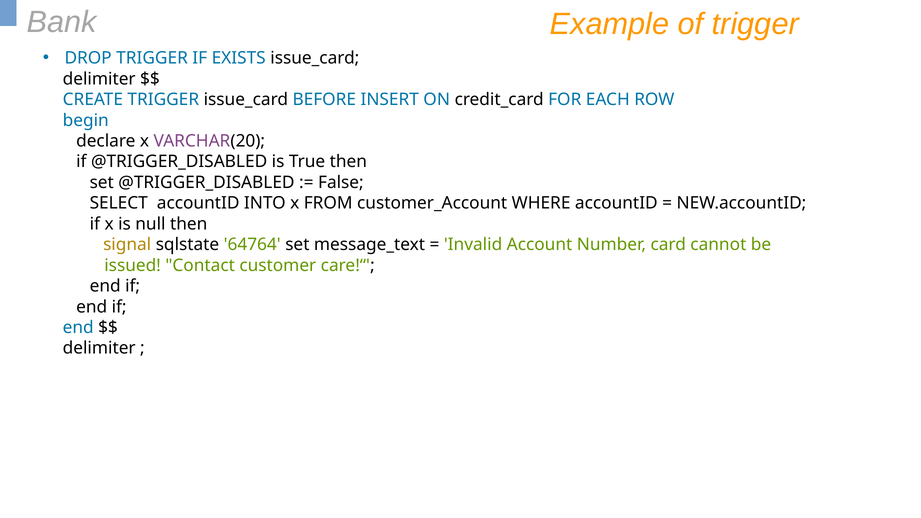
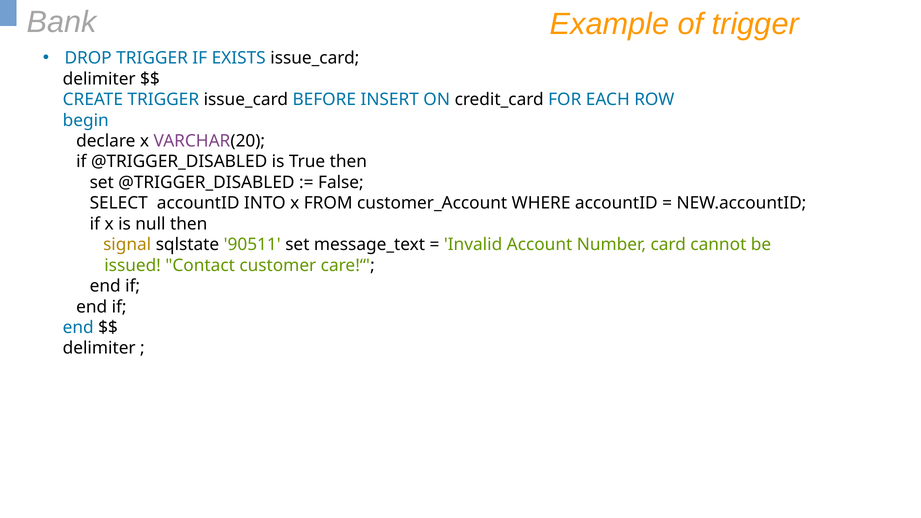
64764: 64764 -> 90511
